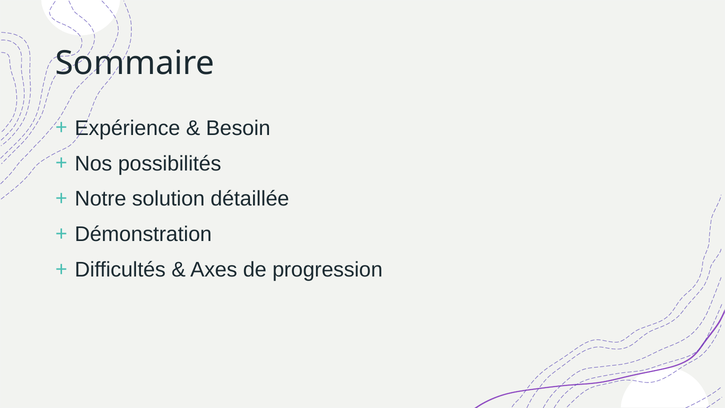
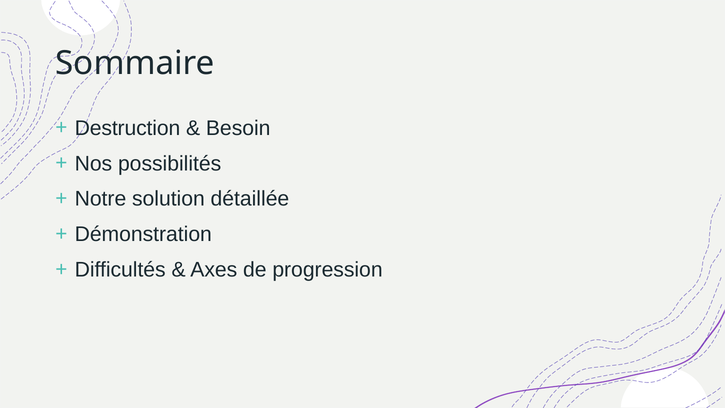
Expérience: Expérience -> Destruction
